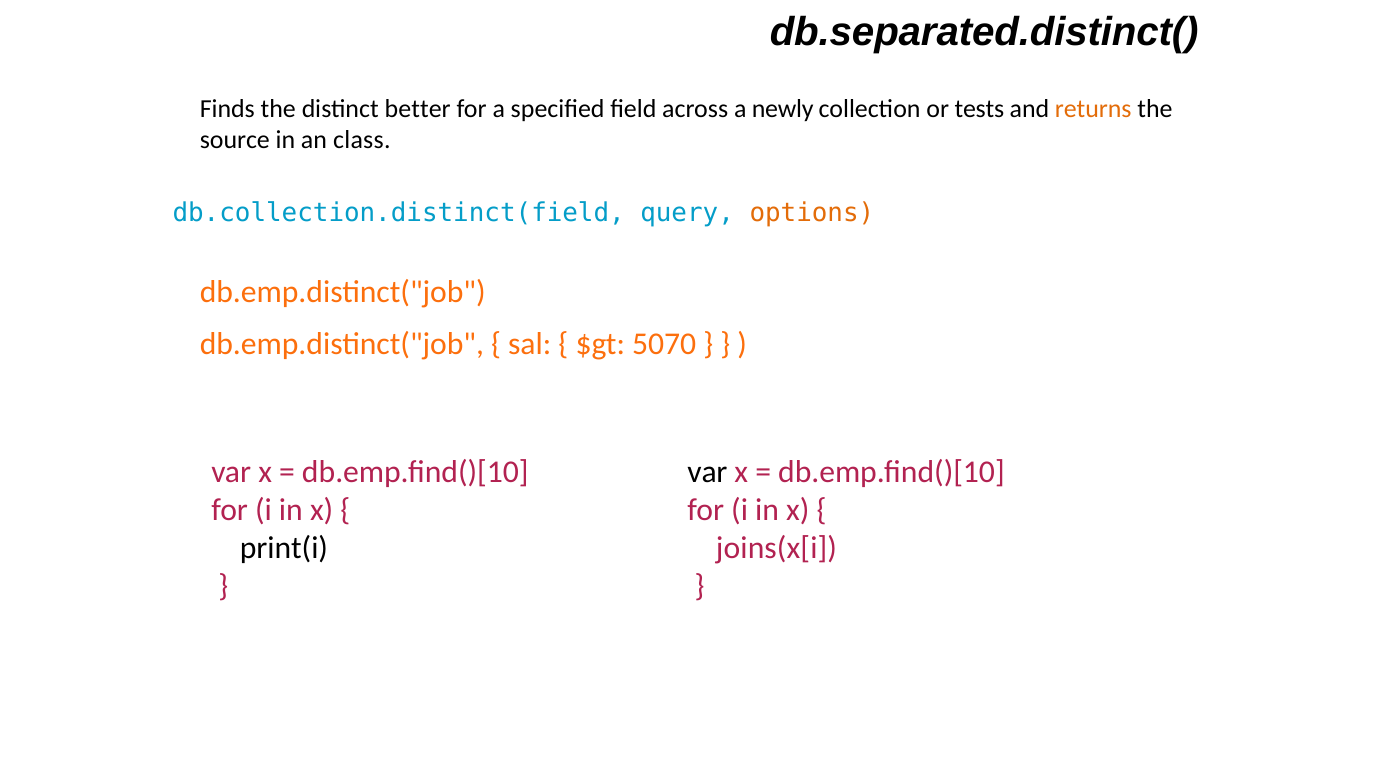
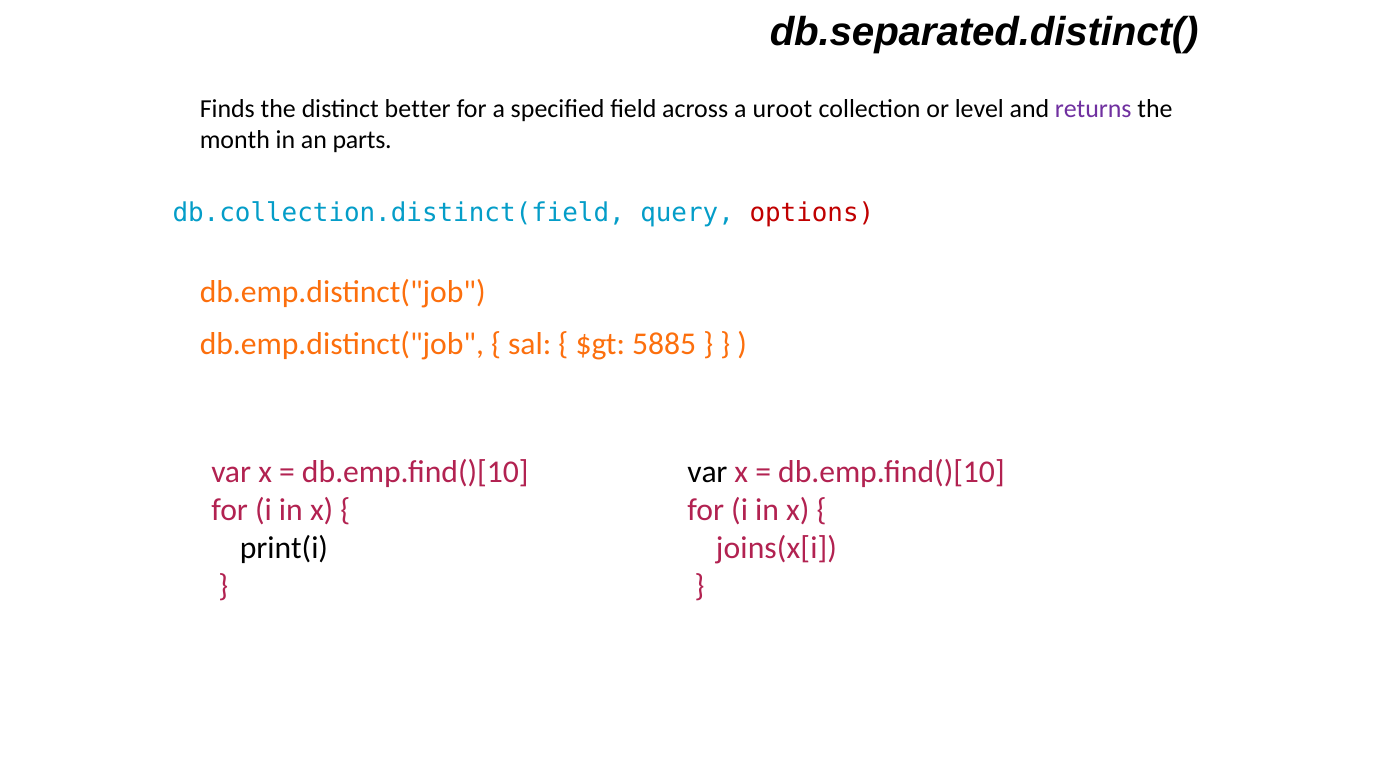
newly: newly -> uroot
tests: tests -> level
returns colour: orange -> purple
source: source -> month
class: class -> parts
options colour: orange -> red
5070: 5070 -> 5885
